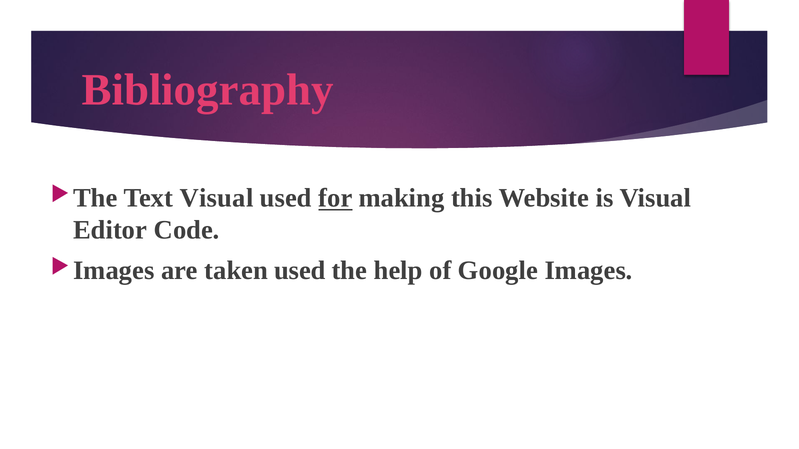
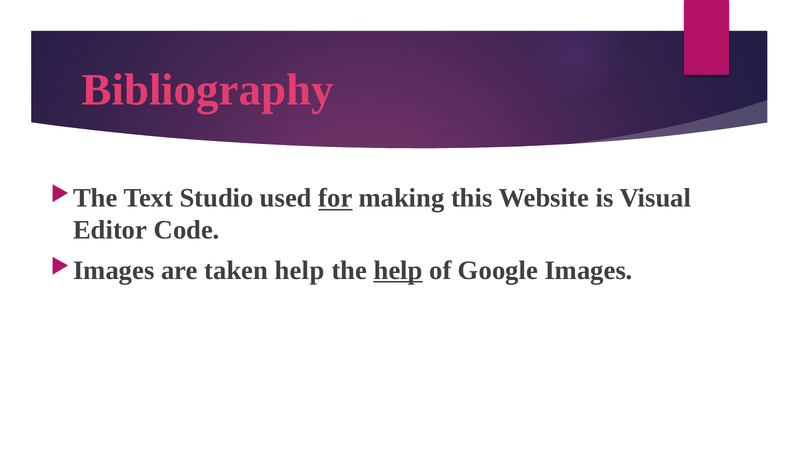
Text Visual: Visual -> Studio
taken used: used -> help
help at (398, 271) underline: none -> present
